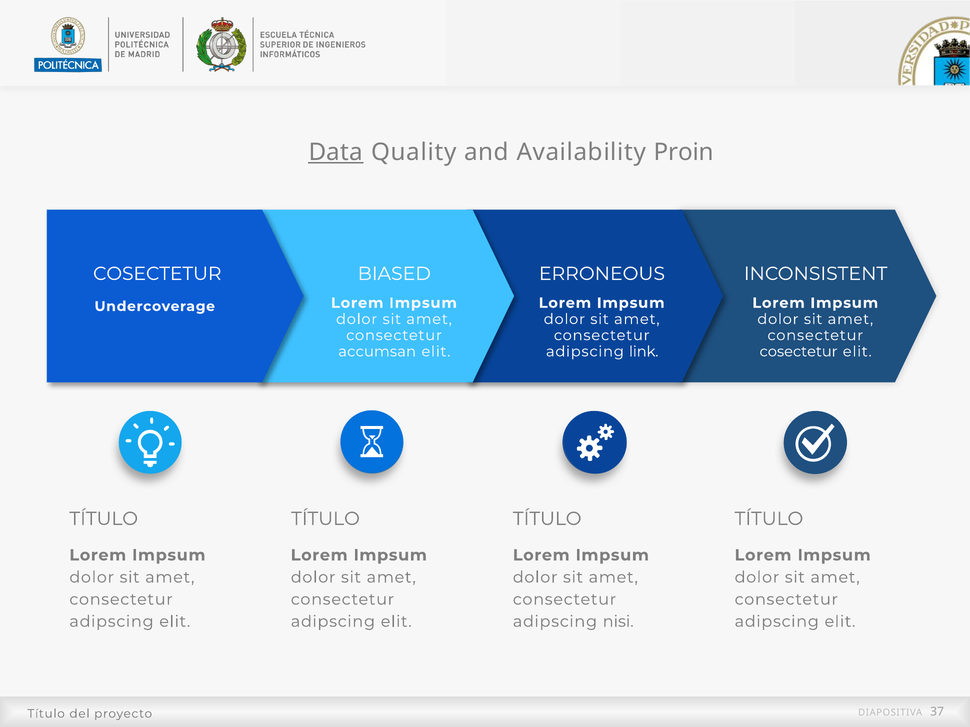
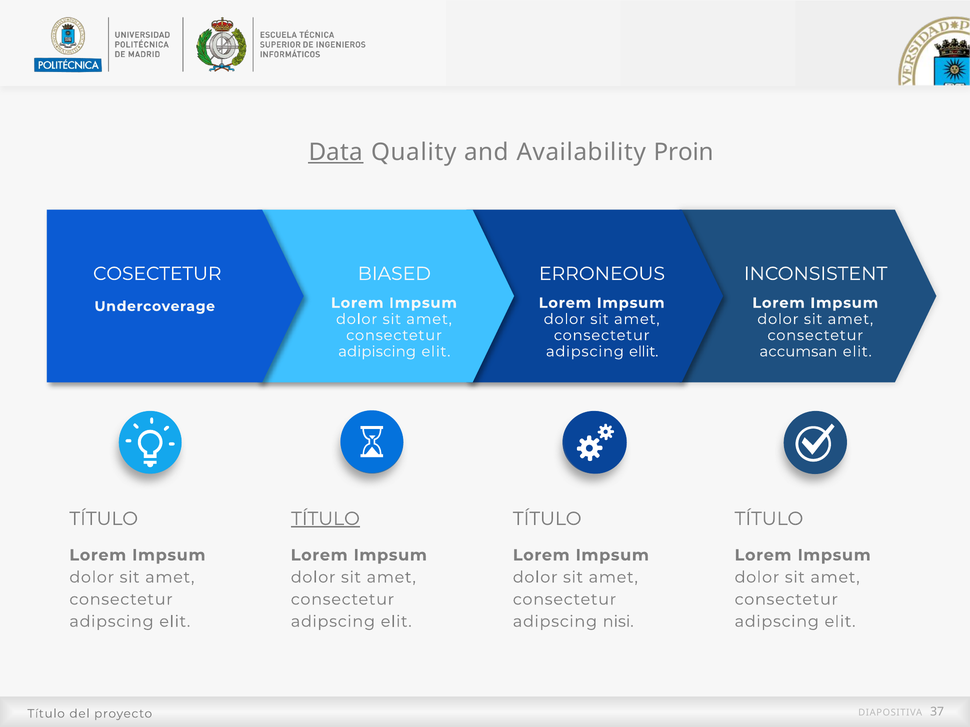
accumsan: accumsan -> adipiscing
link: link -> ellit
cosectetur at (799, 352): cosectetur -> accumsan
TÍTULO at (326, 519) underline: none -> present
